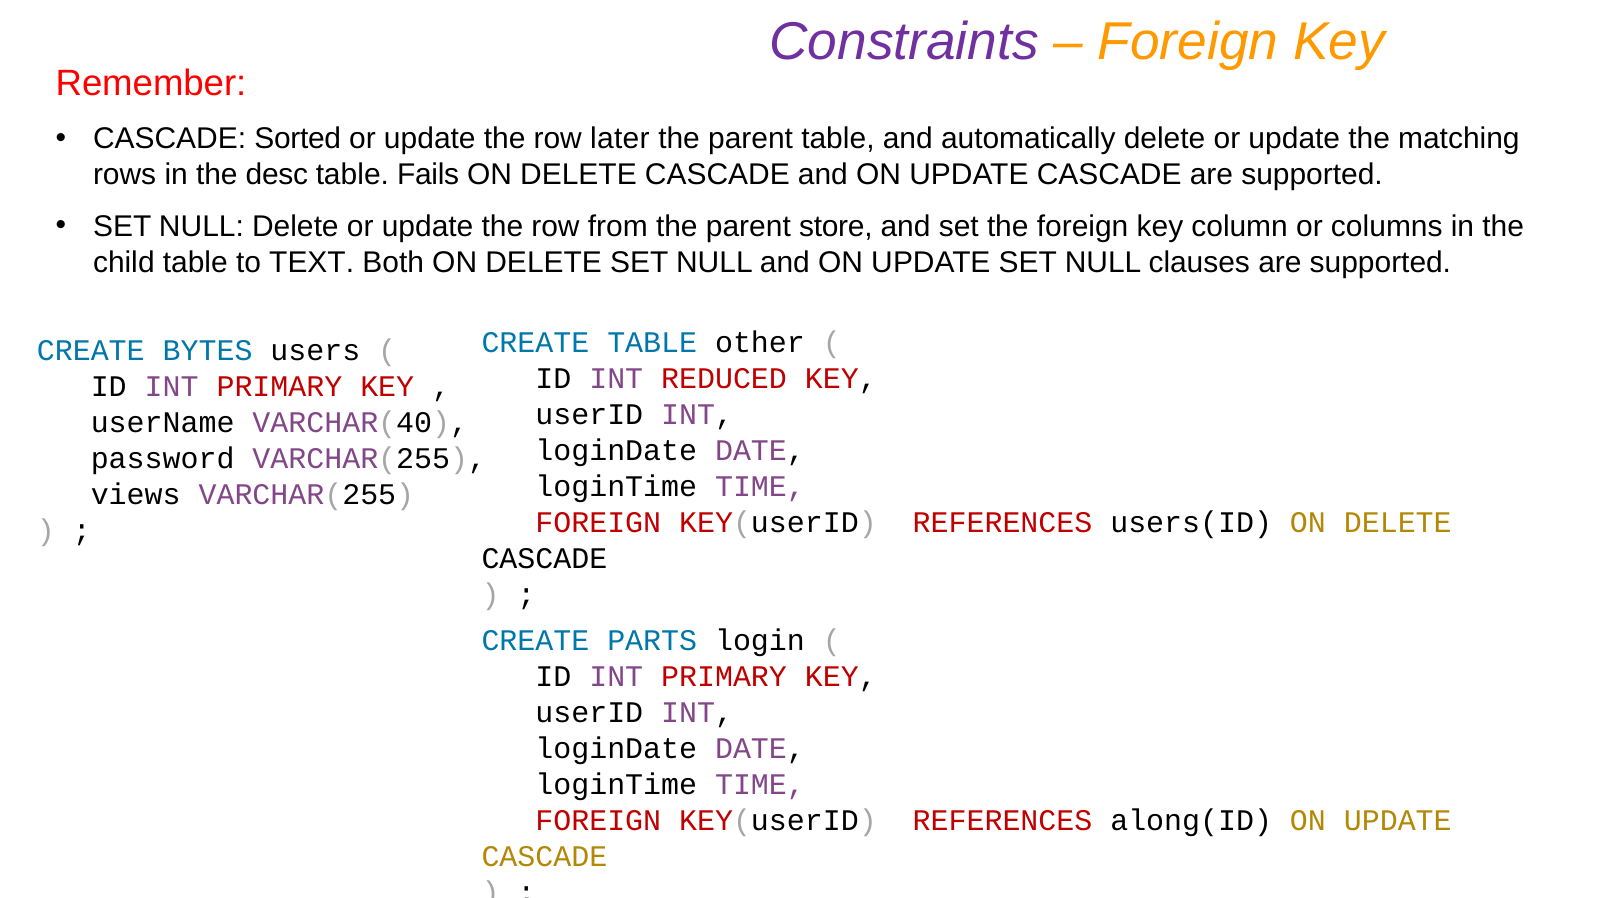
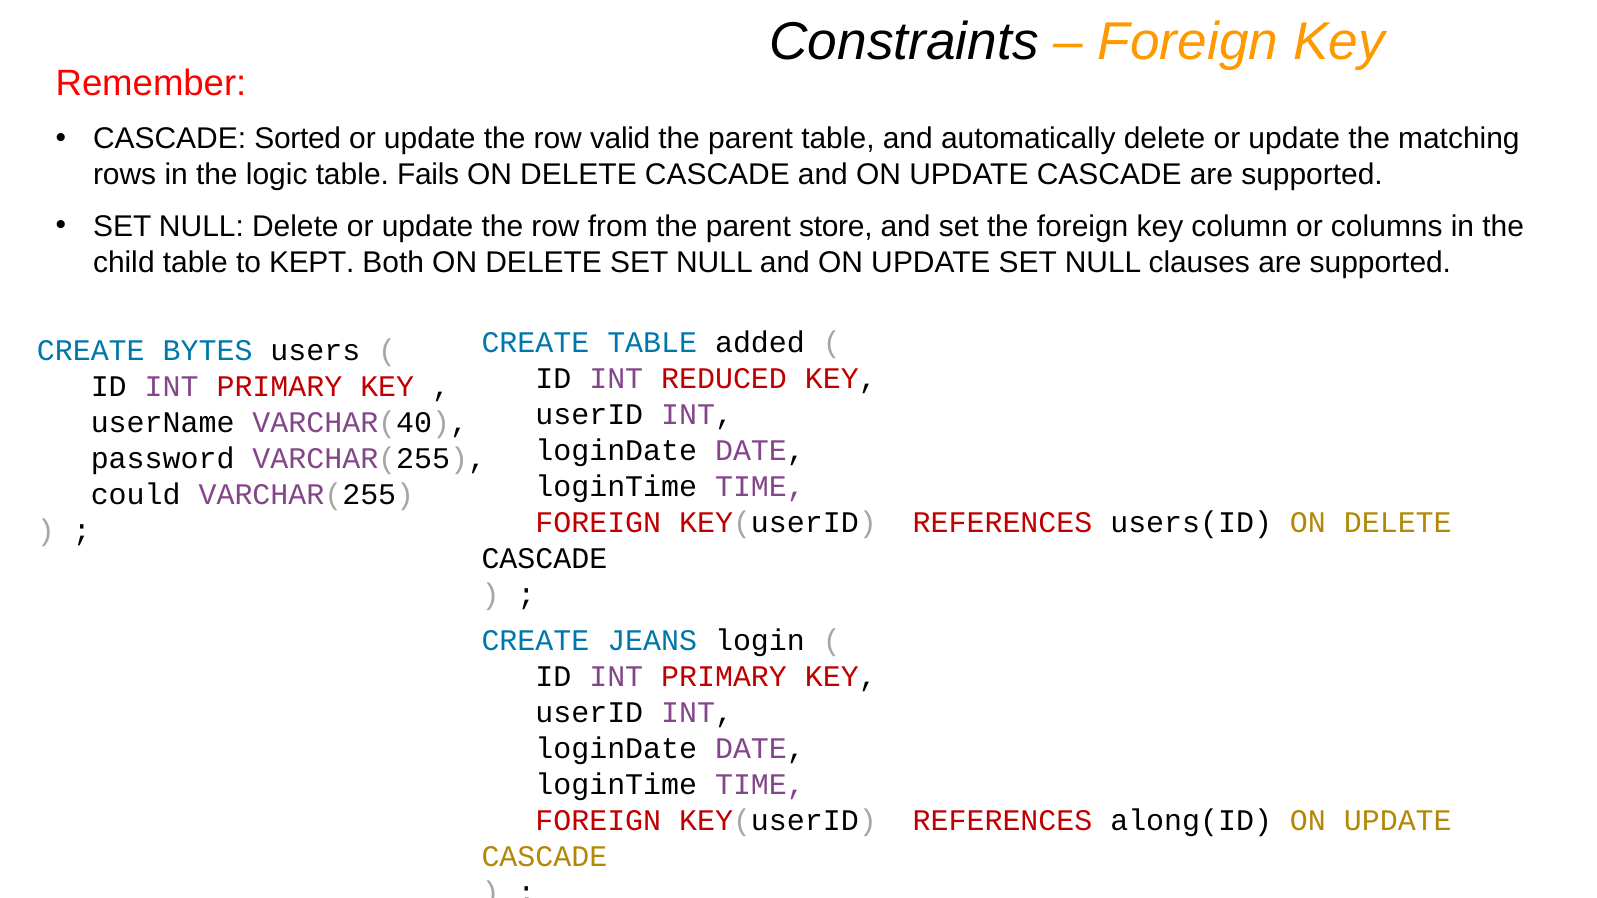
Constraints colour: purple -> black
later: later -> valid
desc: desc -> logic
TEXT: TEXT -> KEPT
other: other -> added
views: views -> could
PARTS: PARTS -> JEANS
